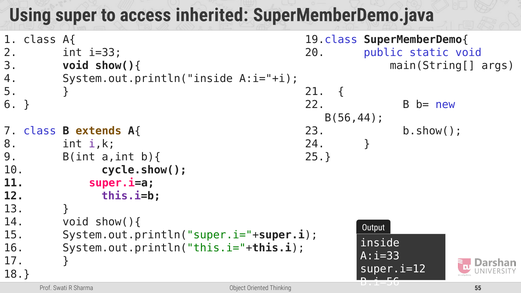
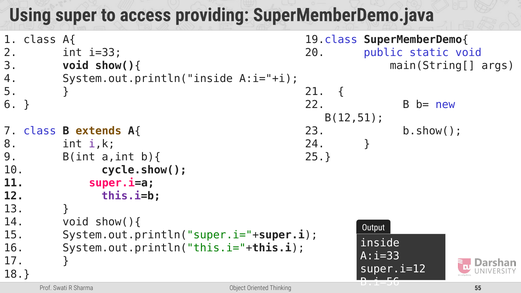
inherited: inherited -> providing
B(56,44: B(56,44 -> B(12,51
